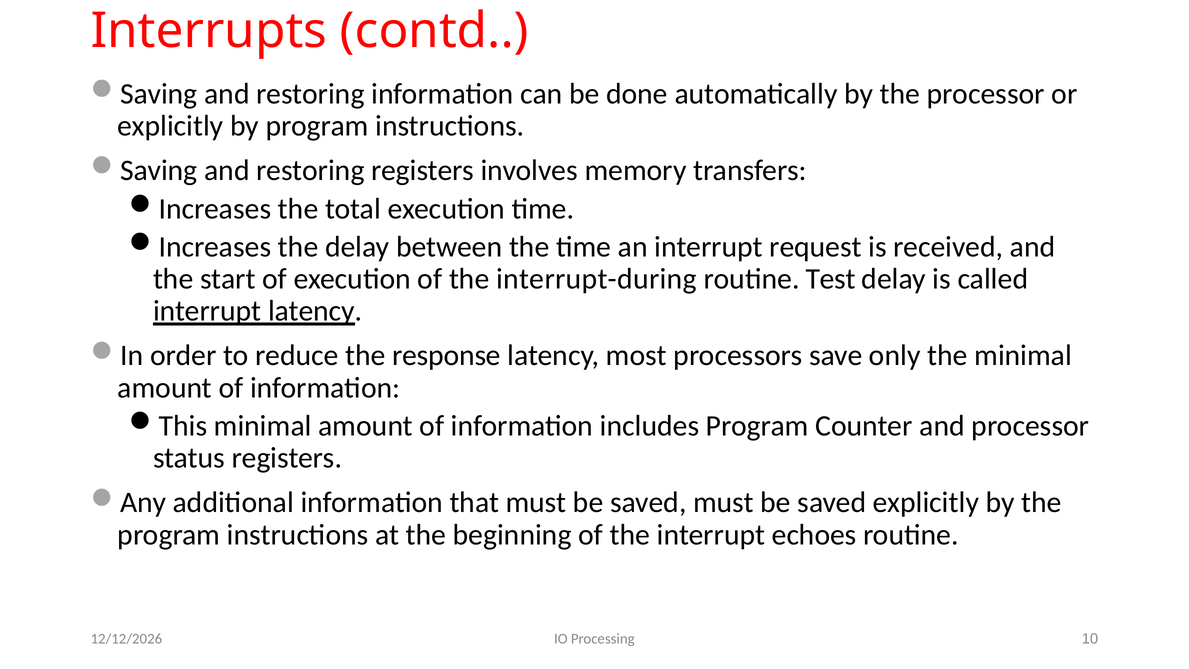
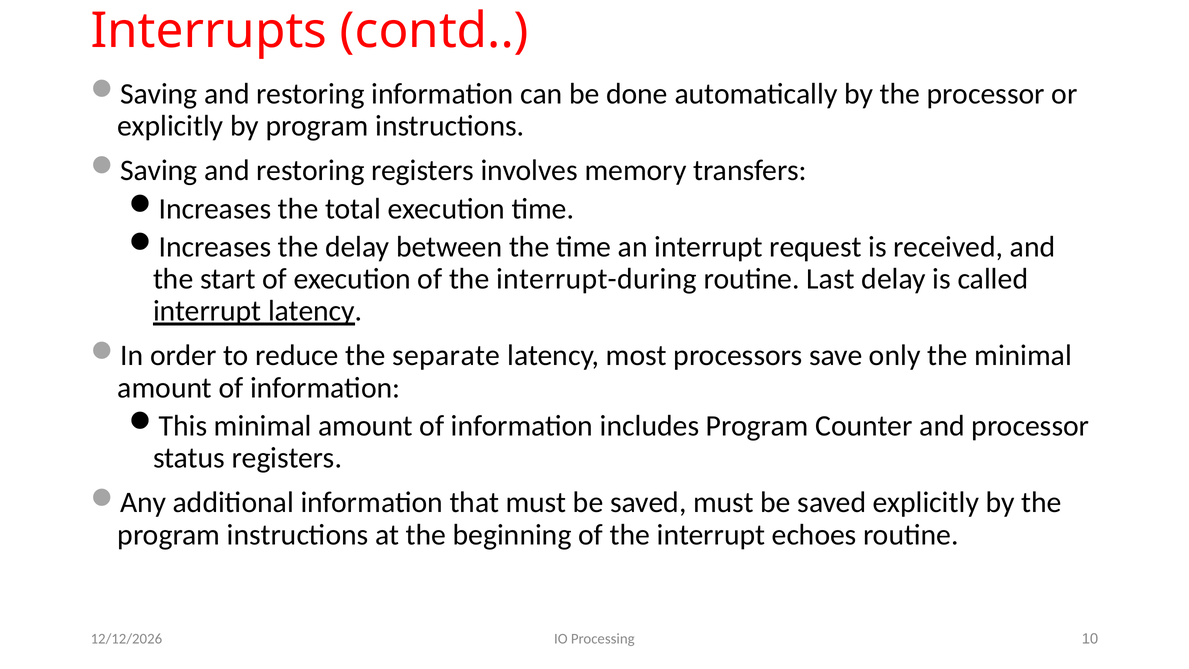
Test: Test -> Last
response: response -> separate
